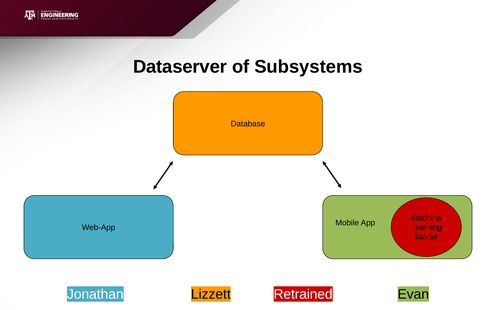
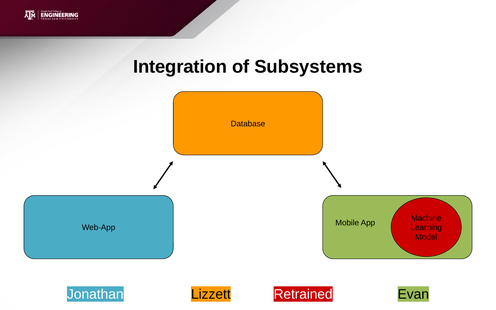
Dataserver: Dataserver -> Integration
